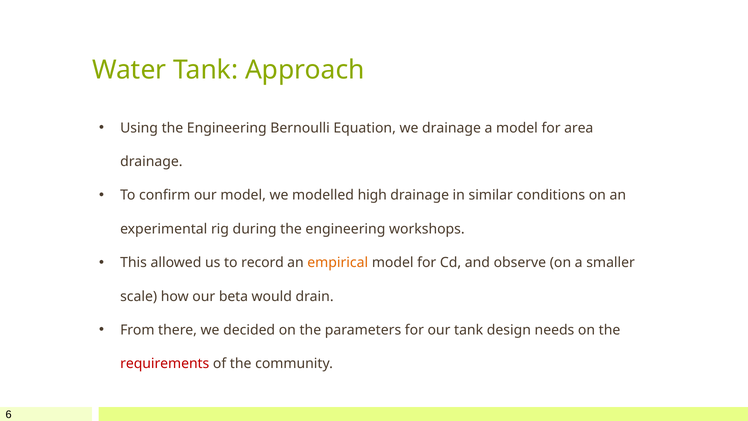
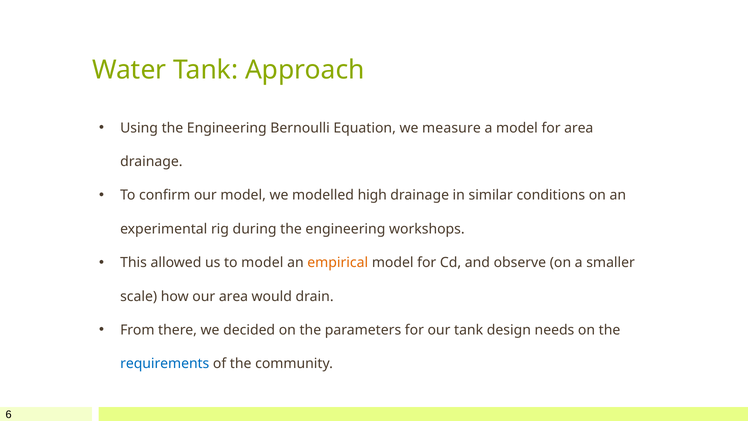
we drainage: drainage -> measure
to record: record -> model
our beta: beta -> area
requirements colour: red -> blue
